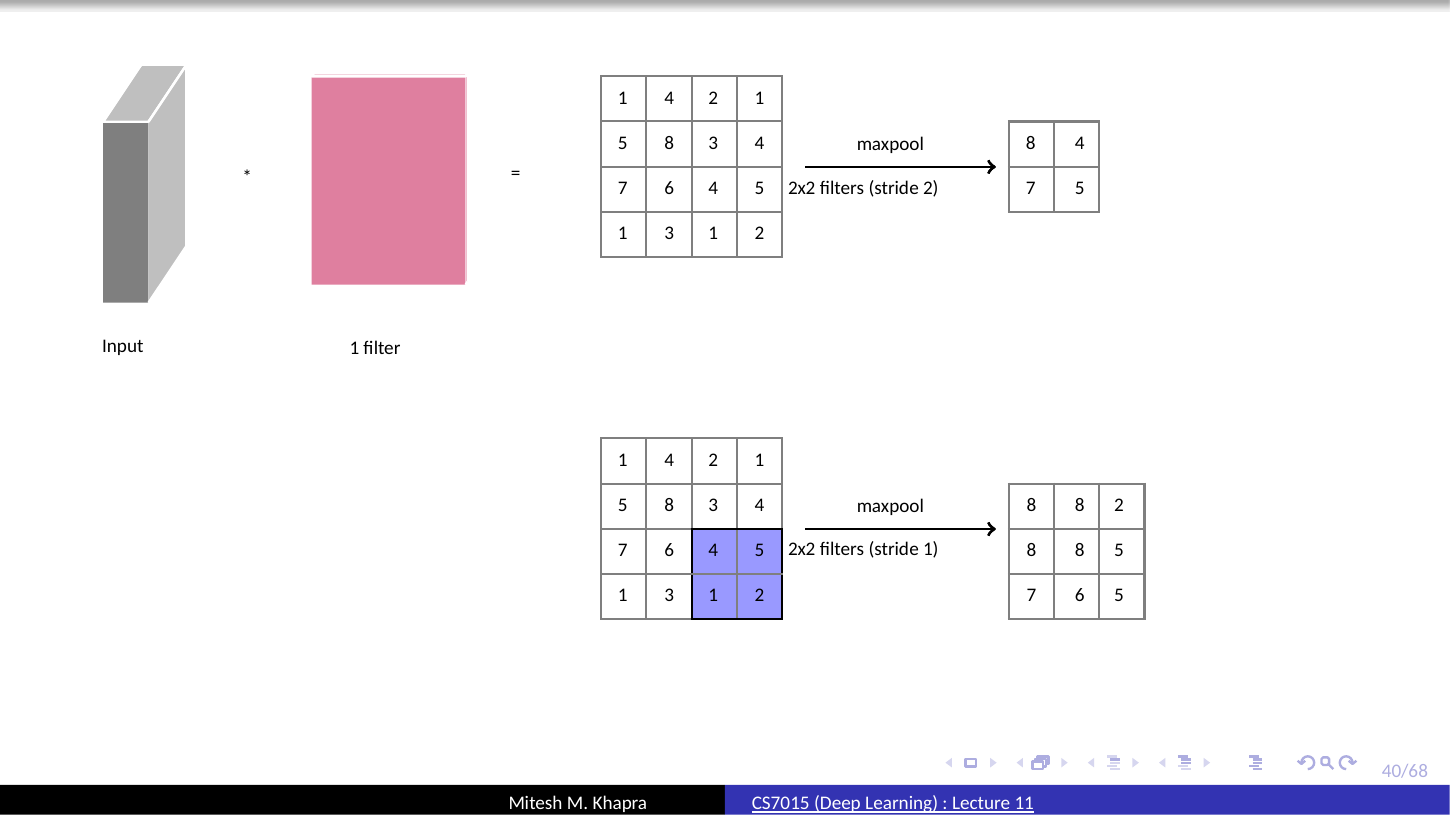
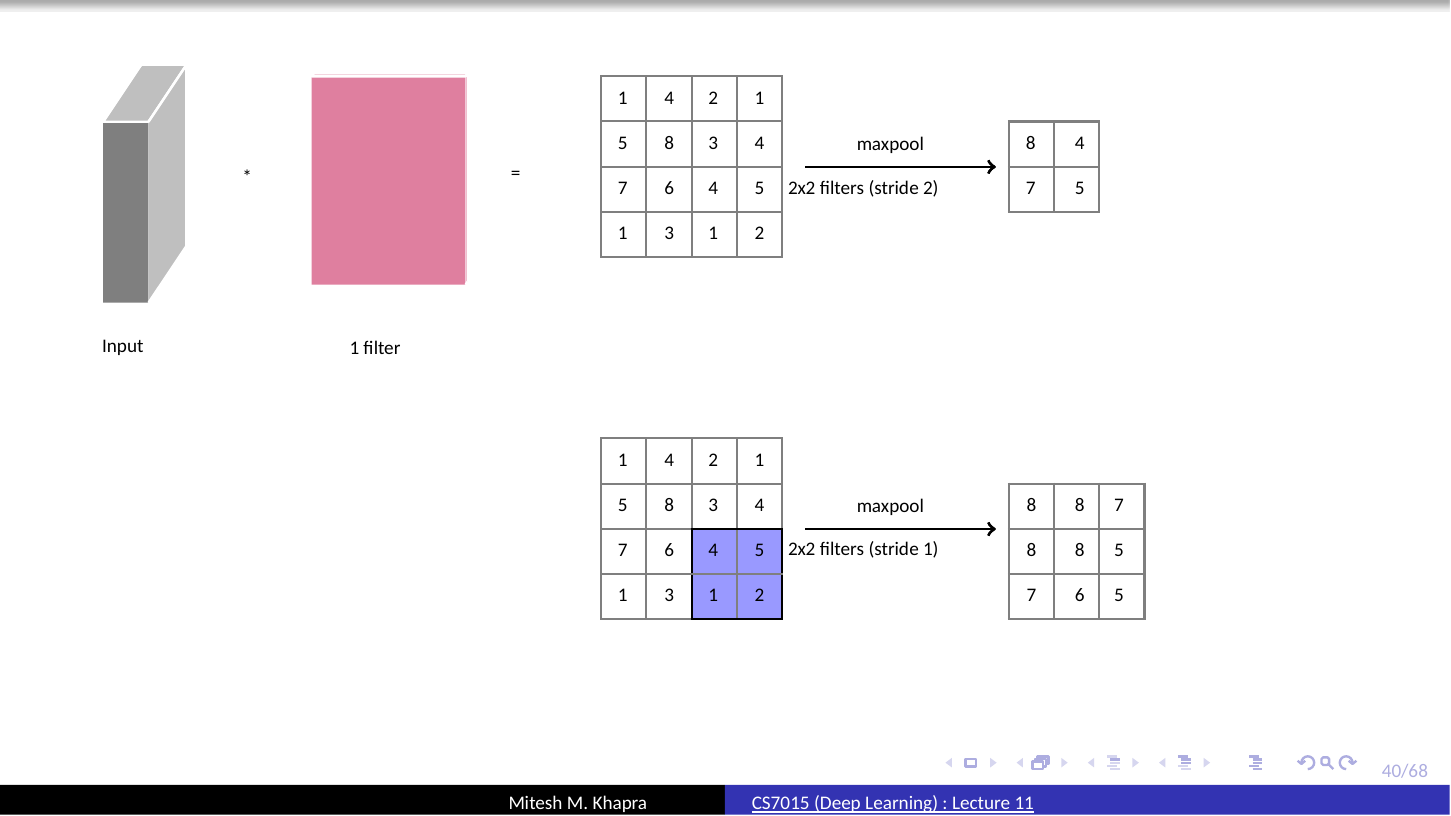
8 2: 2 -> 7
